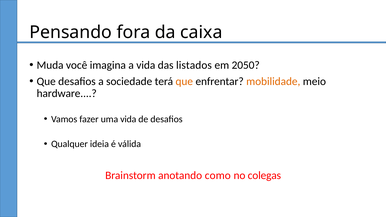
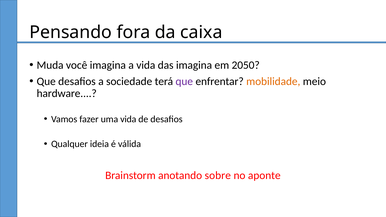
das listados: listados -> imagina
que at (184, 81) colour: orange -> purple
como: como -> sobre
colegas: colegas -> aponte
